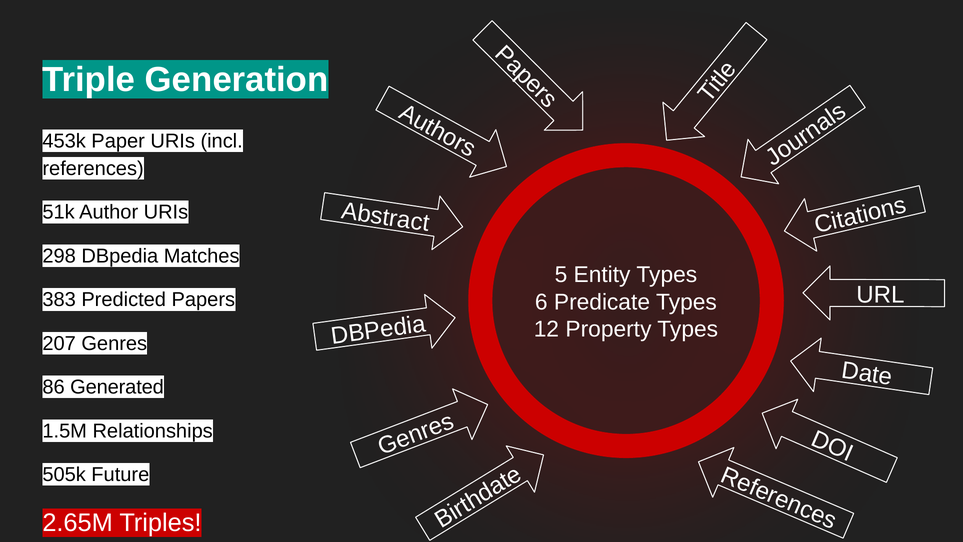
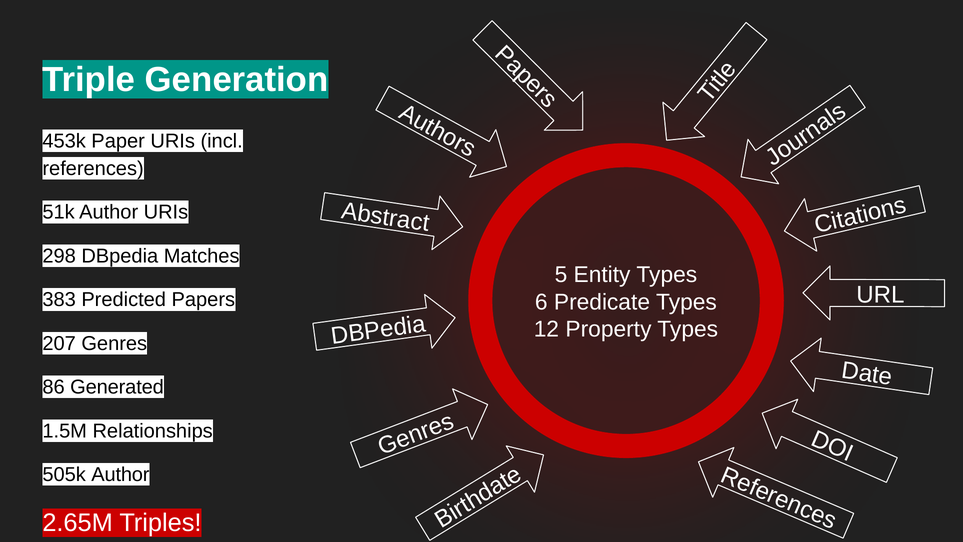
505k Future: Future -> Author
